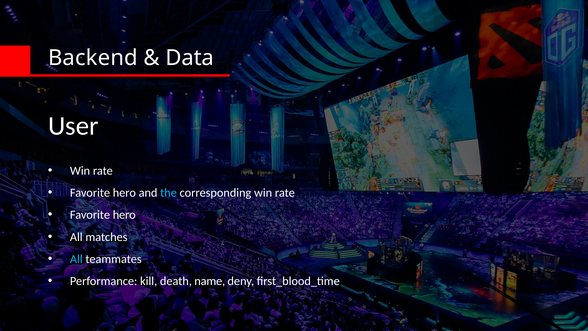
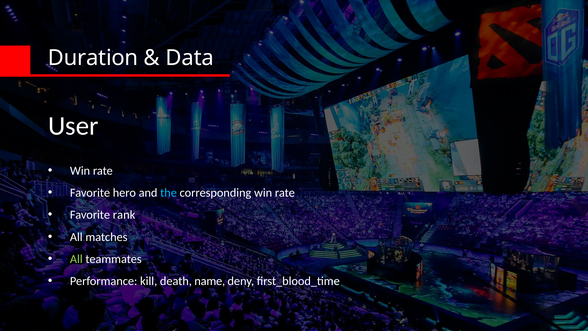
Backend: Backend -> Duration
hero at (124, 215): hero -> rank
All at (76, 259) colour: light blue -> light green
